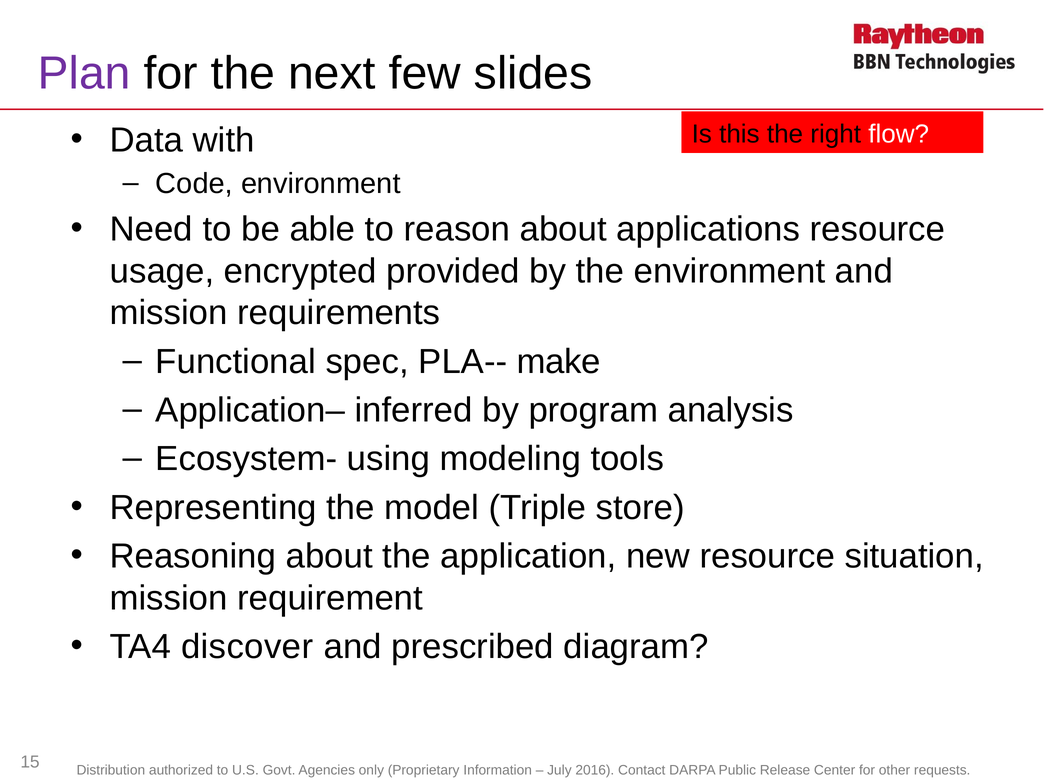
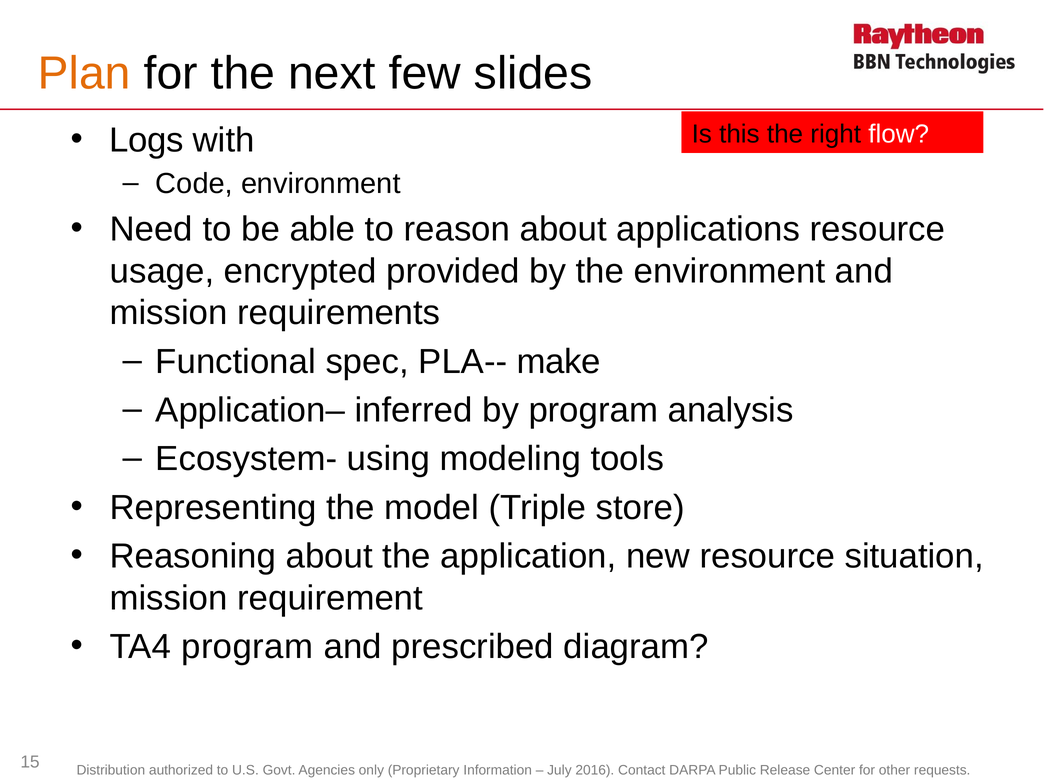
Plan colour: purple -> orange
Data: Data -> Logs
TA4 discover: discover -> program
